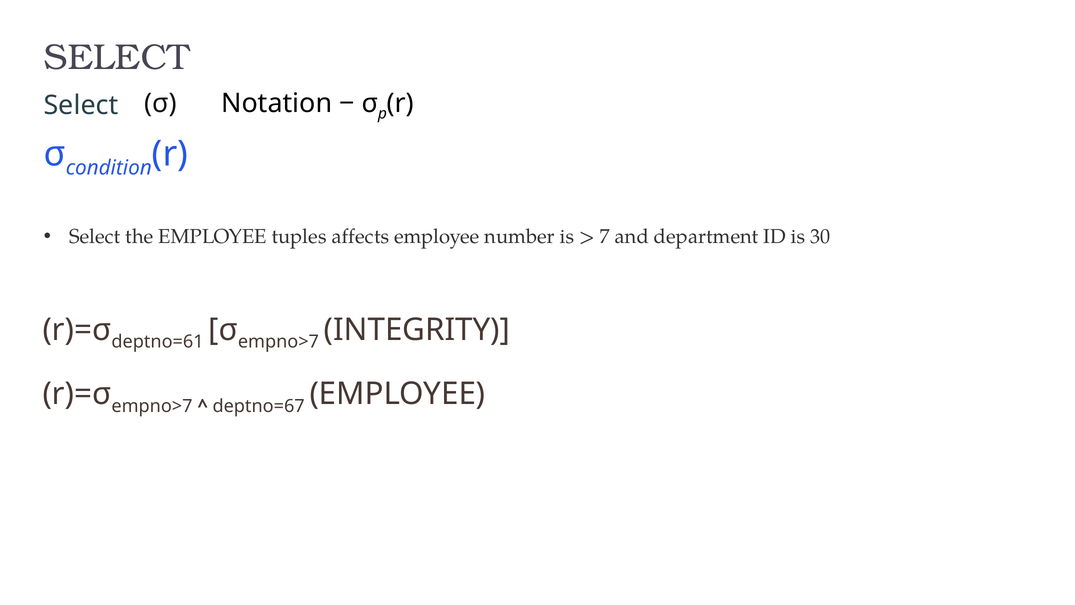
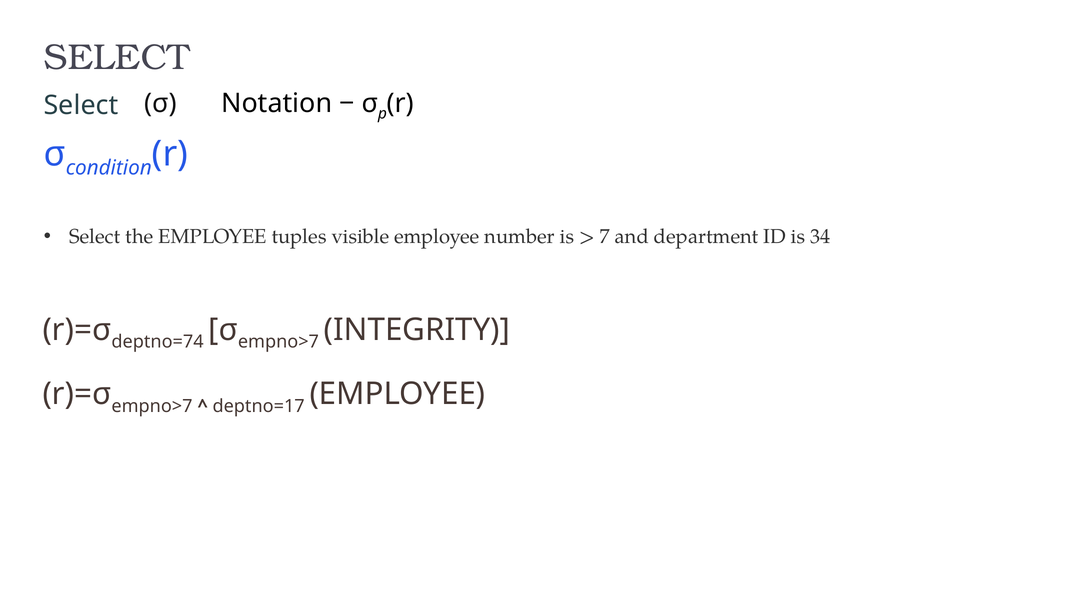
affects: affects -> visible
30: 30 -> 34
deptno=61: deptno=61 -> deptno=74
deptno=67: deptno=67 -> deptno=17
